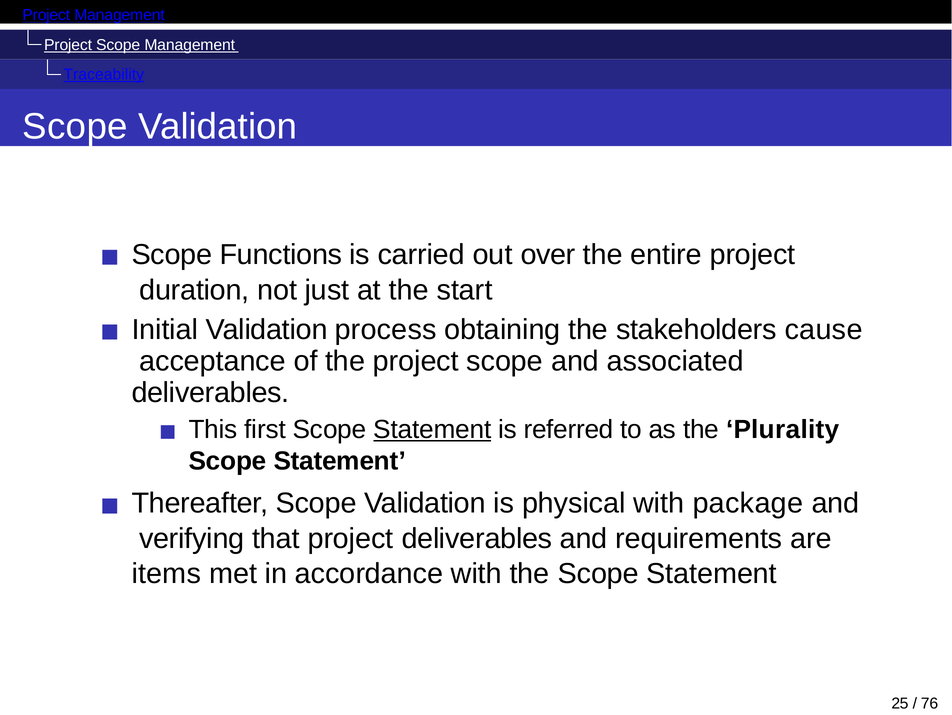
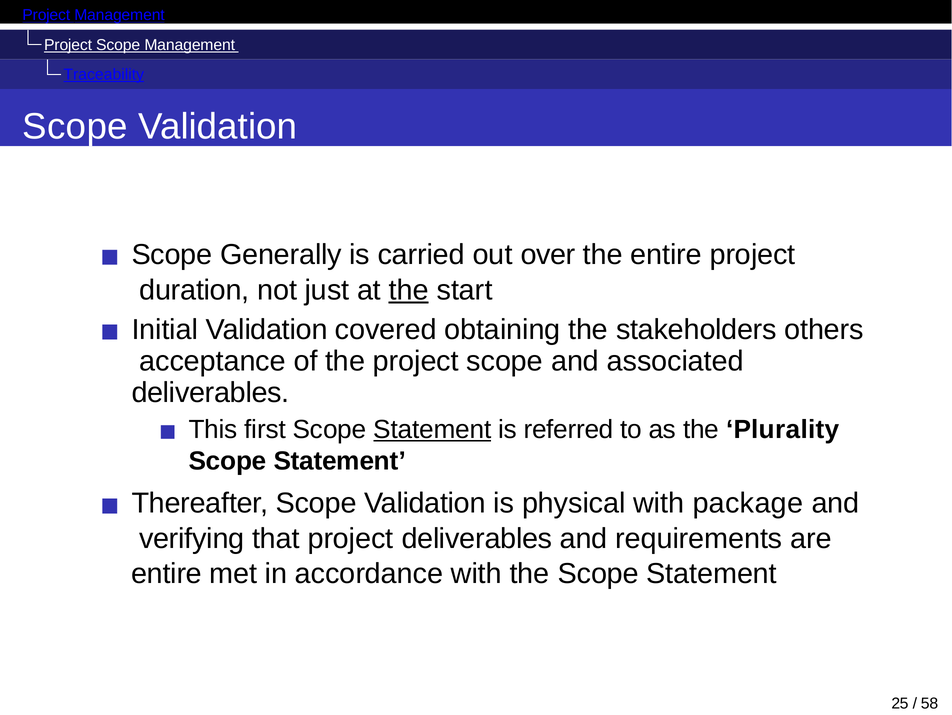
Functions: Functions -> Generally
the at (409, 290) underline: none -> present
process: process -> covered
cause: cause -> others
items at (166, 574): items -> entire
76: 76 -> 58
